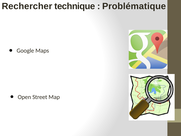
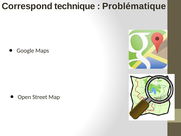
Rechercher: Rechercher -> Correspond
